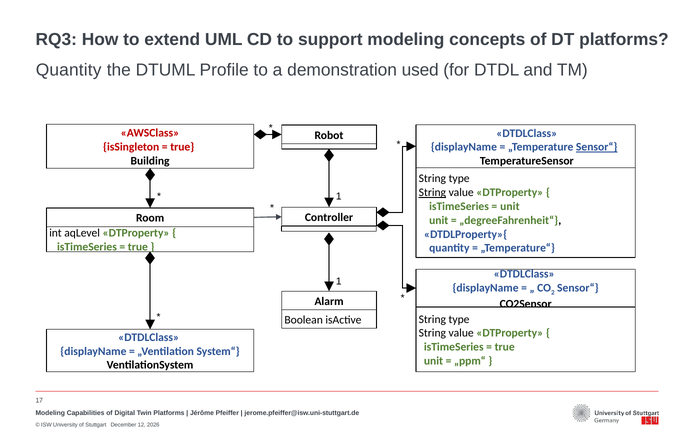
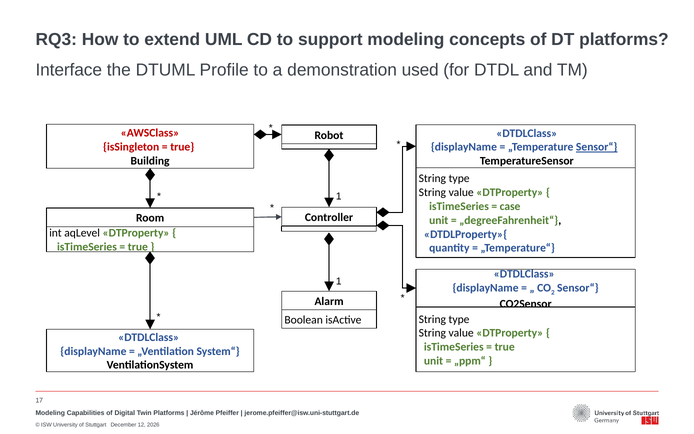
Quantity at (69, 70): Quantity -> Interface
String at (432, 192) underline: present -> none
unit at (510, 206): unit -> case
